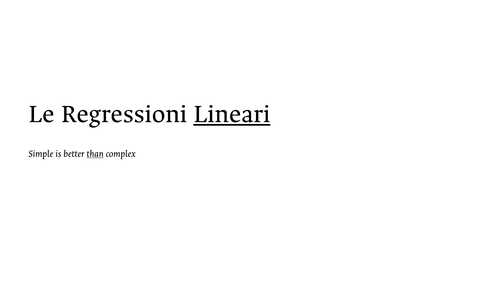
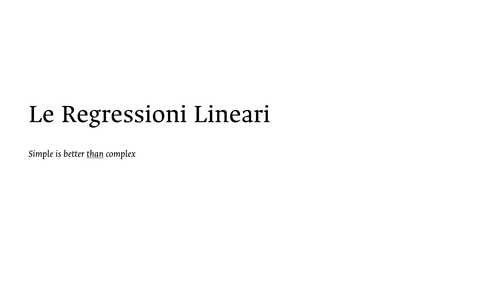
Lineari underline: present -> none
